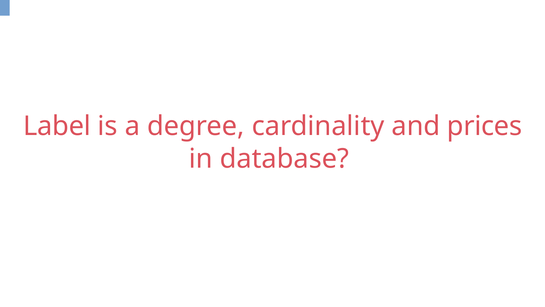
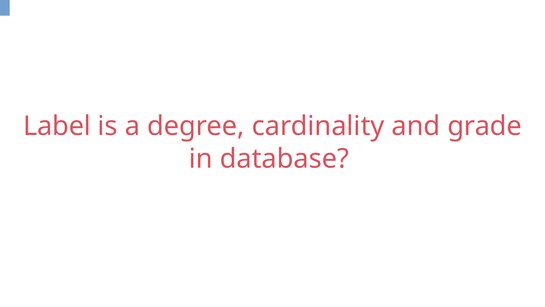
prices: prices -> grade
